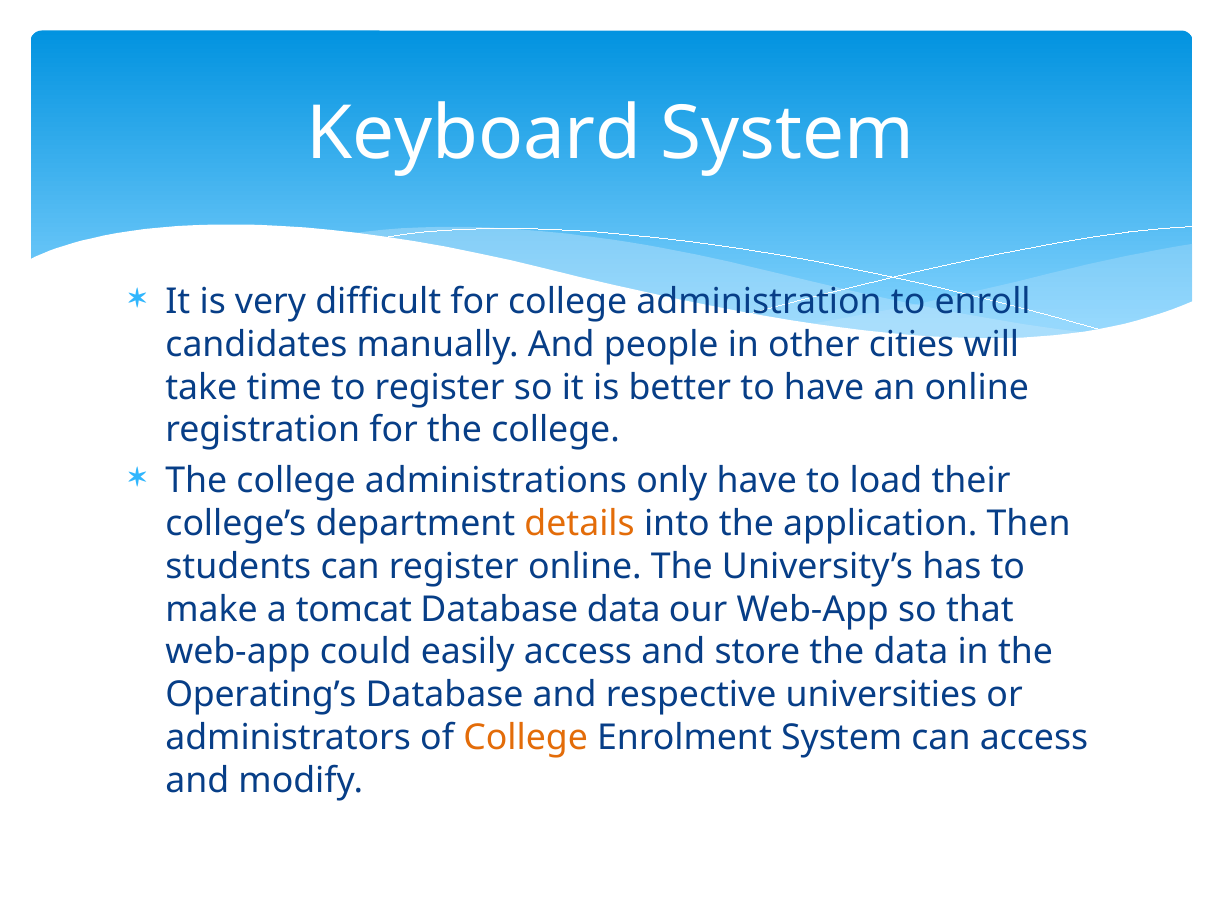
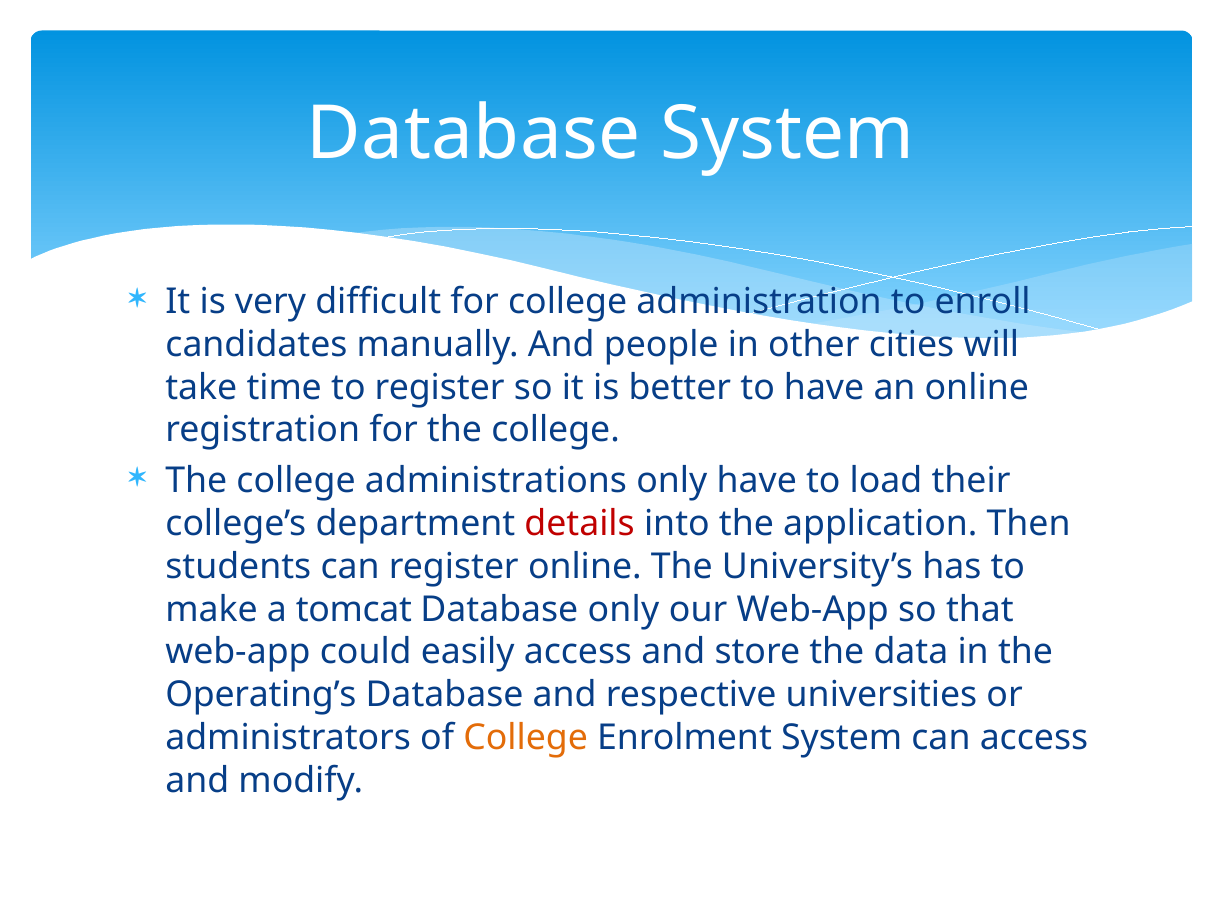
Keyboard at (474, 134): Keyboard -> Database
details colour: orange -> red
Database data: data -> only
